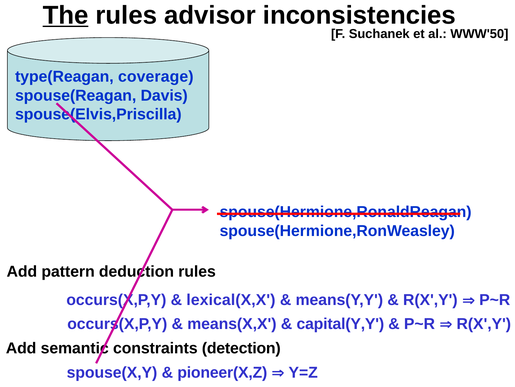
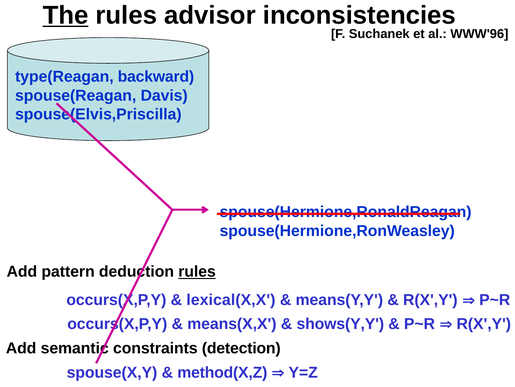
WWW'50: WWW'50 -> WWW'96
coverage: coverage -> backward
rules at (197, 271) underline: none -> present
capital(Y,Y: capital(Y,Y -> shows(Y,Y
pioneer(X,Z: pioneer(X,Z -> method(X,Z
